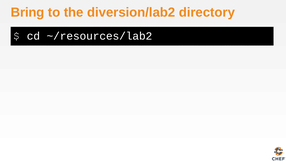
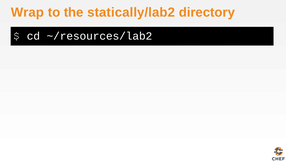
Bring: Bring -> Wrap
diversion/lab2: diversion/lab2 -> statically/lab2
